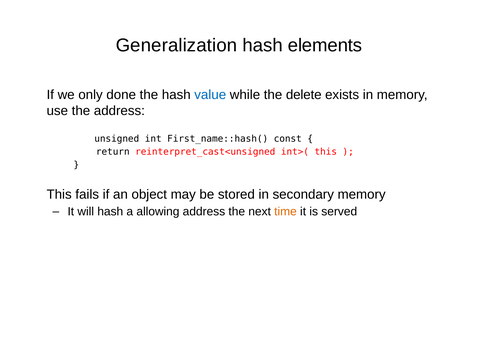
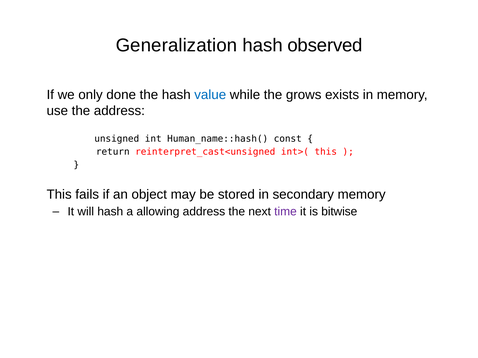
elements: elements -> observed
delete: delete -> grows
First_name::hash(: First_name::hash( -> Human_name::hash(
time colour: orange -> purple
served: served -> bitwise
